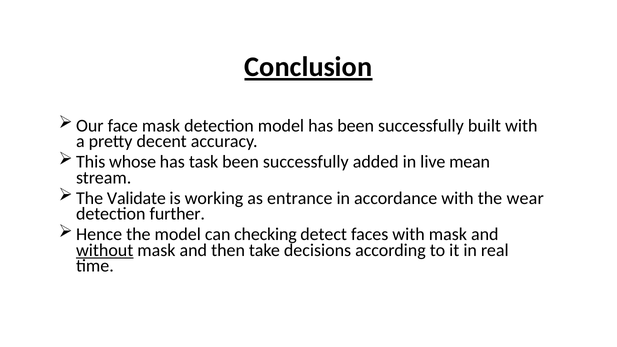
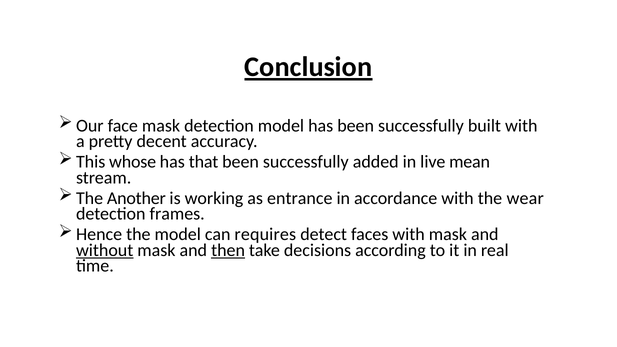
task: task -> that
Validate: Validate -> Another
further: further -> frames
checking: checking -> requires
then underline: none -> present
